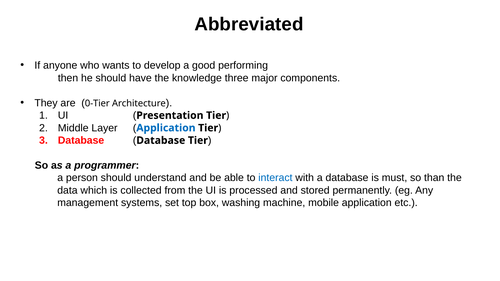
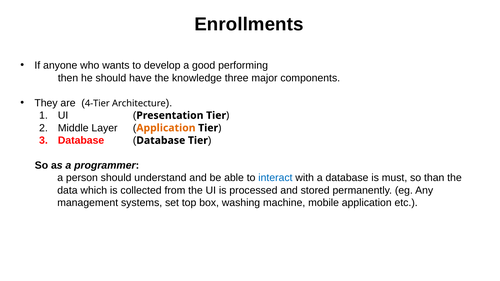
Abbreviated: Abbreviated -> Enrollments
0-Tier: 0-Tier -> 4-Tier
Application at (166, 128) colour: blue -> orange
